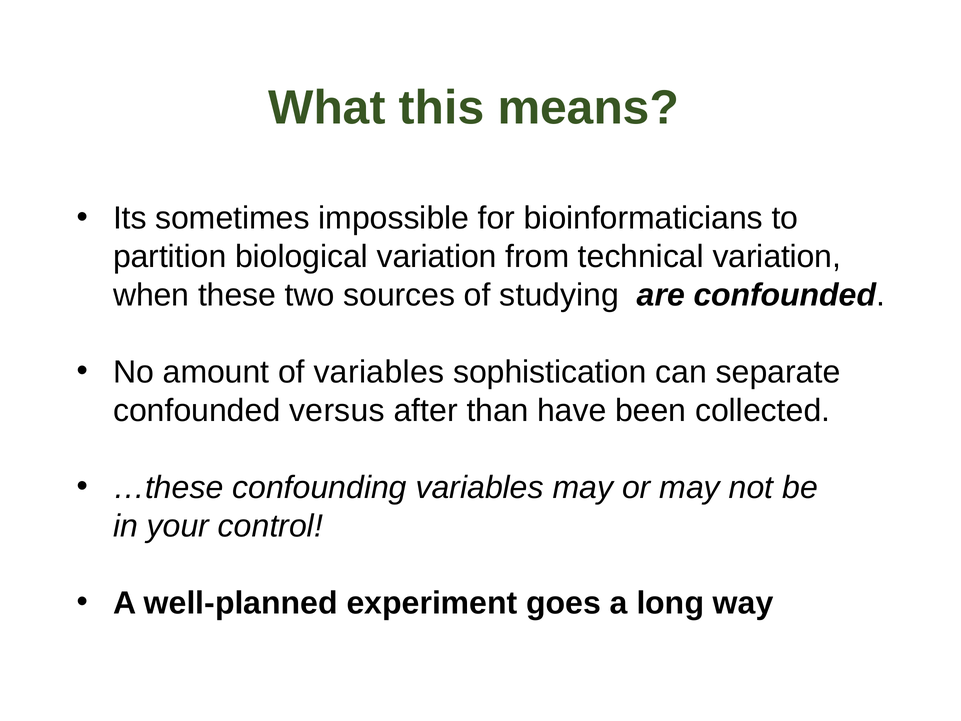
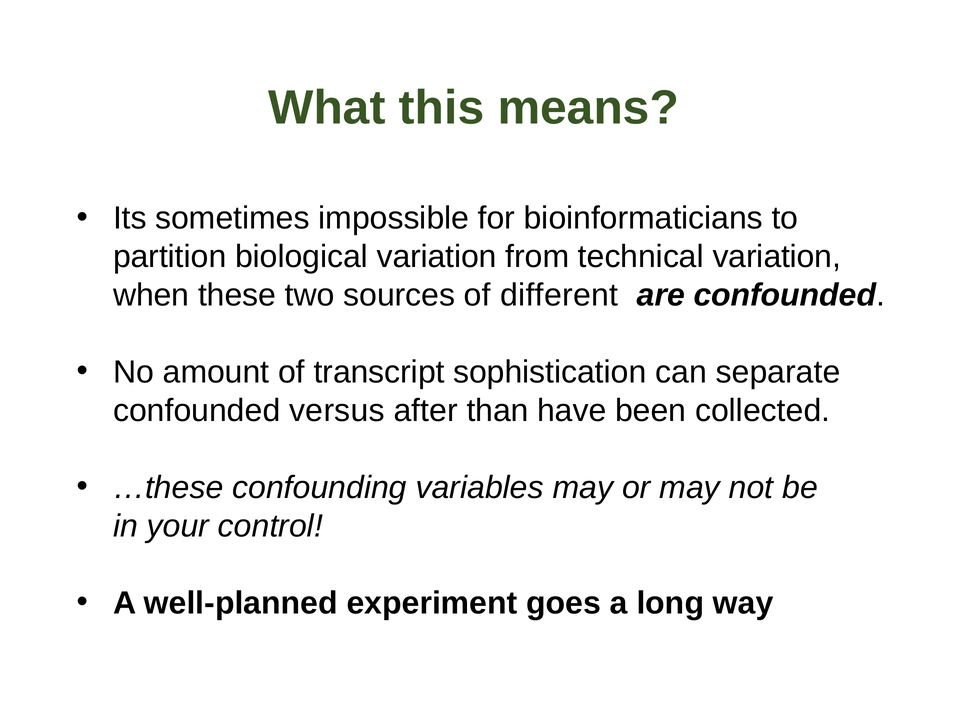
studying: studying -> different
of variables: variables -> transcript
